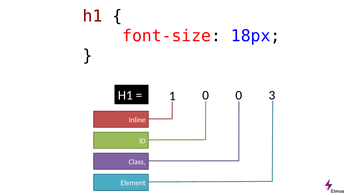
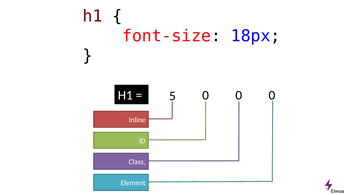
1: 1 -> 5
0 0 3: 3 -> 0
